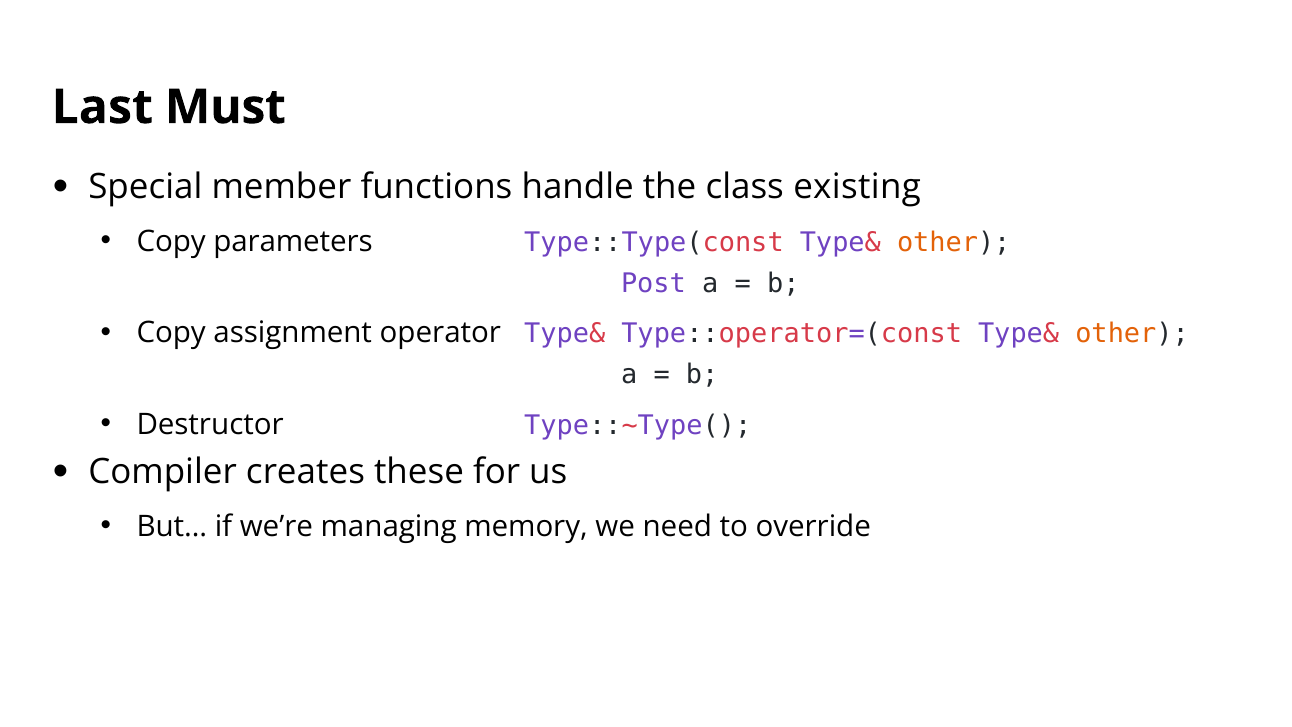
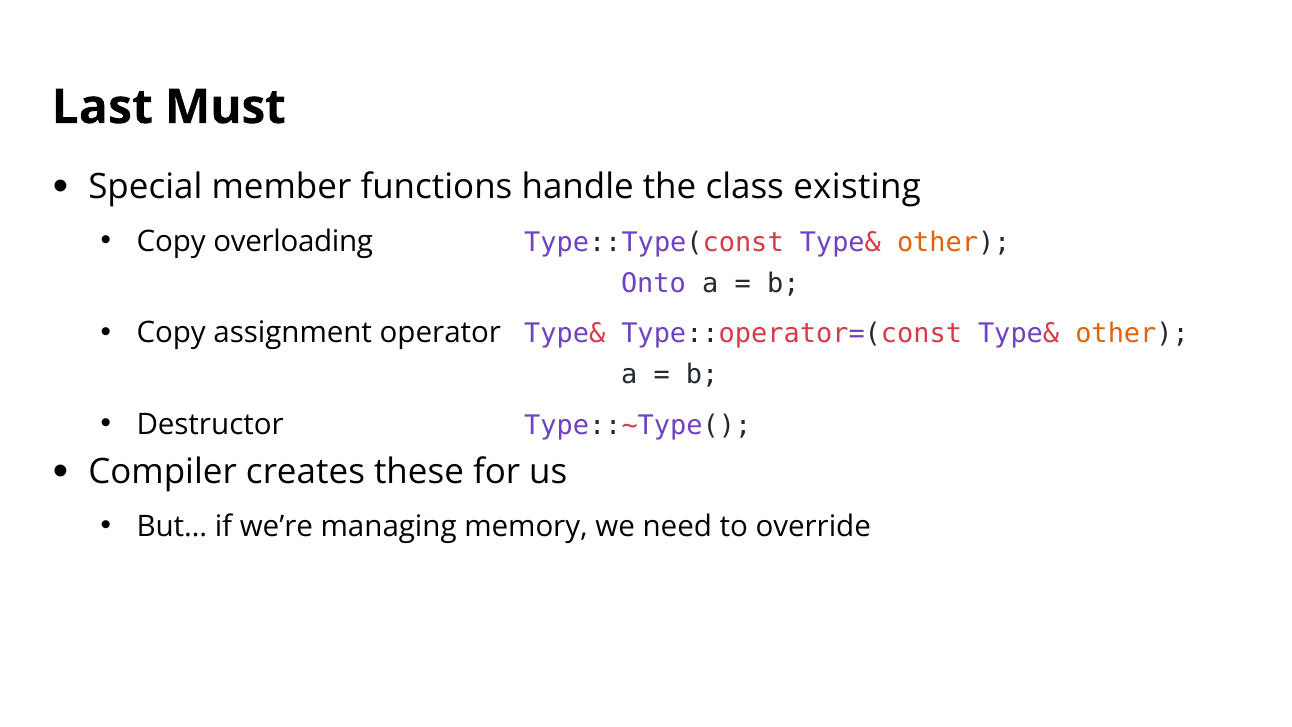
parameters: parameters -> overloading
Post: Post -> Onto
